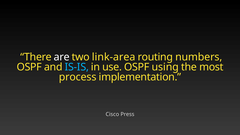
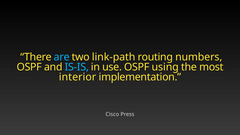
are colour: white -> light blue
link-area: link-area -> link-path
process: process -> interior
